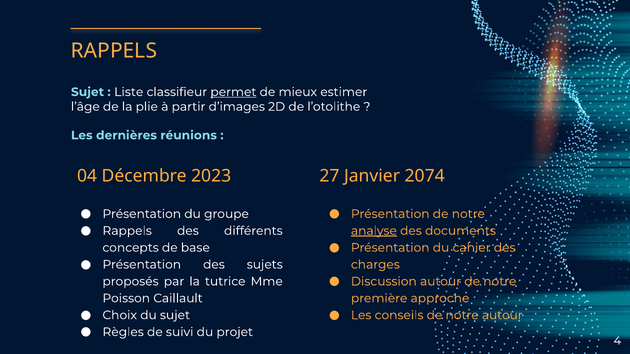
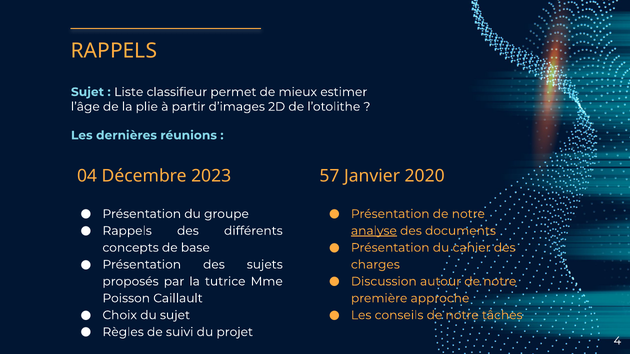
permet underline: present -> none
27: 27 -> 57
2074: 2074 -> 2020
notre autour: autour -> tâches
